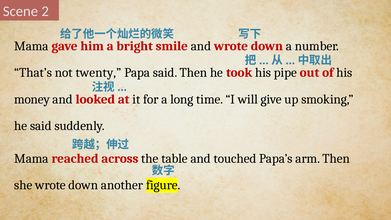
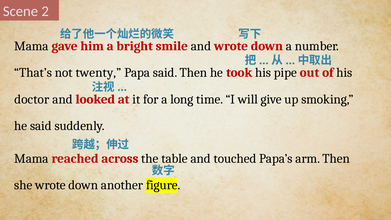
money: money -> doctor
